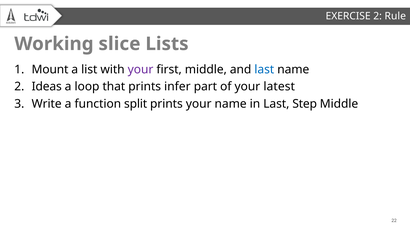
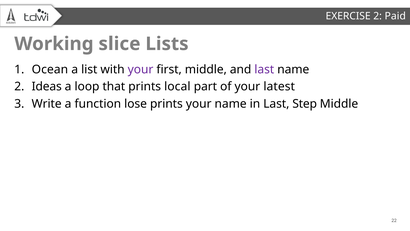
Rule: Rule -> Paid
Mount: Mount -> Ocean
last at (264, 69) colour: blue -> purple
infer: infer -> local
split: split -> lose
